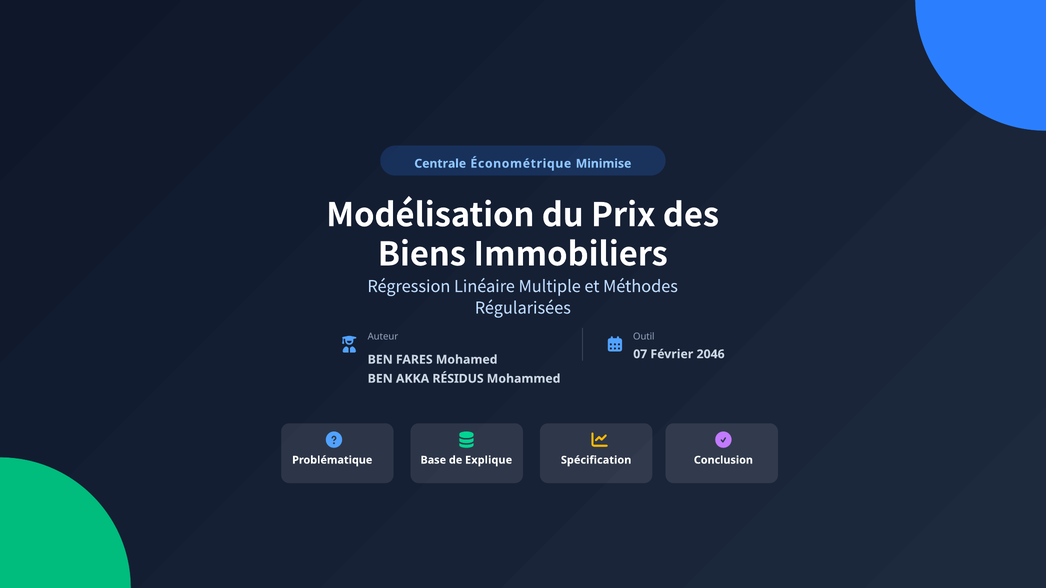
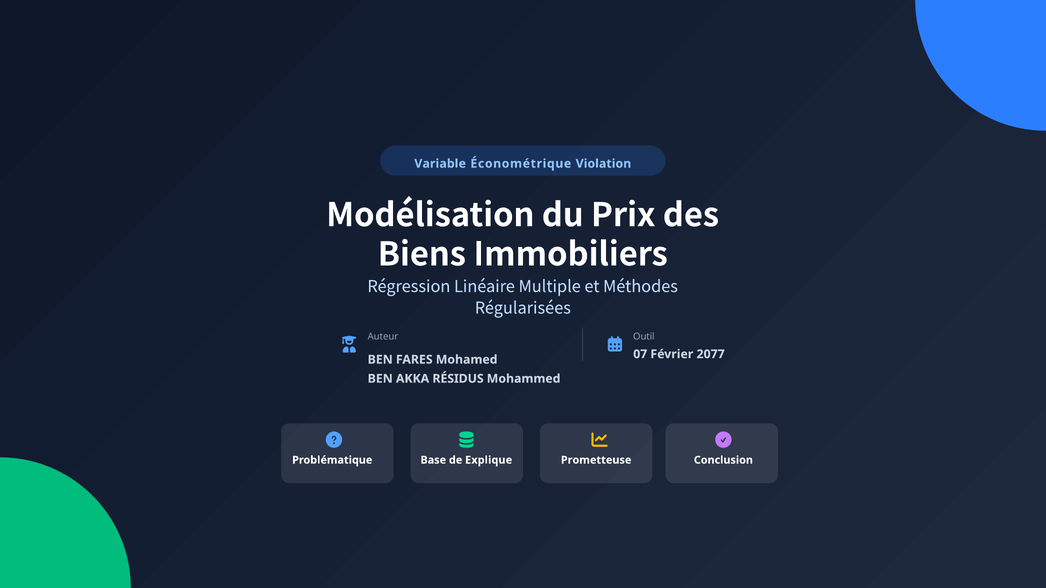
Centrale: Centrale -> Variable
Minimise: Minimise -> Violation
2046: 2046 -> 2077
Spécification: Spécification -> Prometteuse
